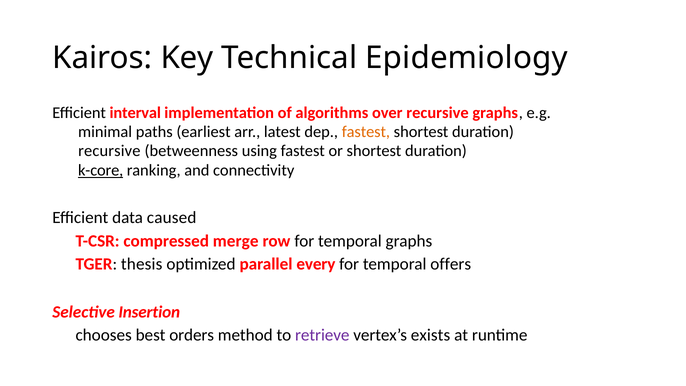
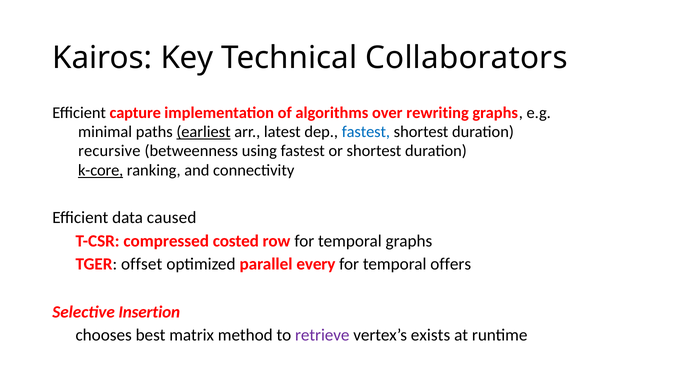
Epidemiology: Epidemiology -> Collaborators
interval: interval -> capture
over recursive: recursive -> rewriting
earliest underline: none -> present
fastest at (366, 132) colour: orange -> blue
merge: merge -> costed
thesis: thesis -> offset
orders: orders -> matrix
